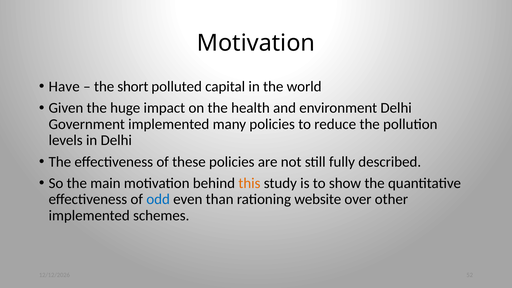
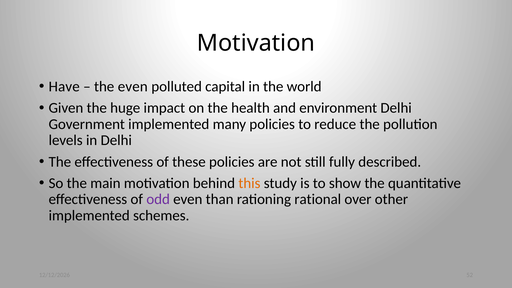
the short: short -> even
odd colour: blue -> purple
website: website -> rational
